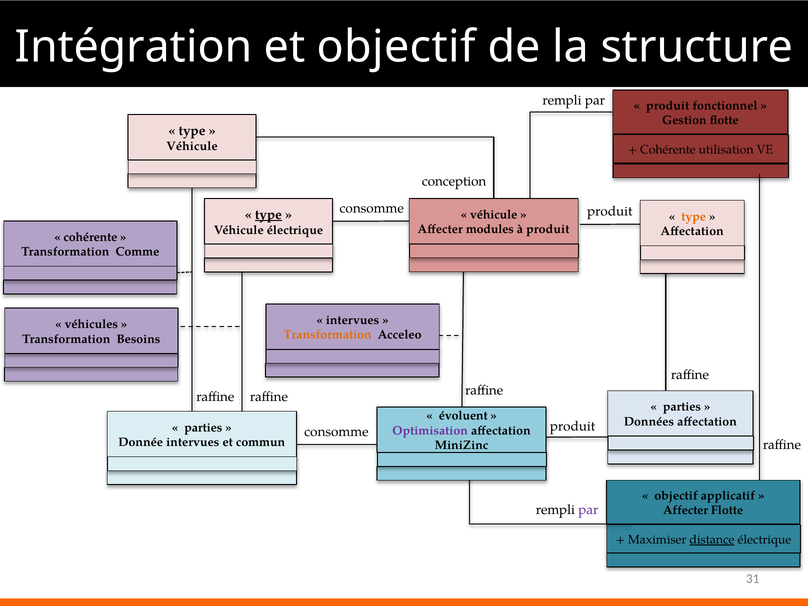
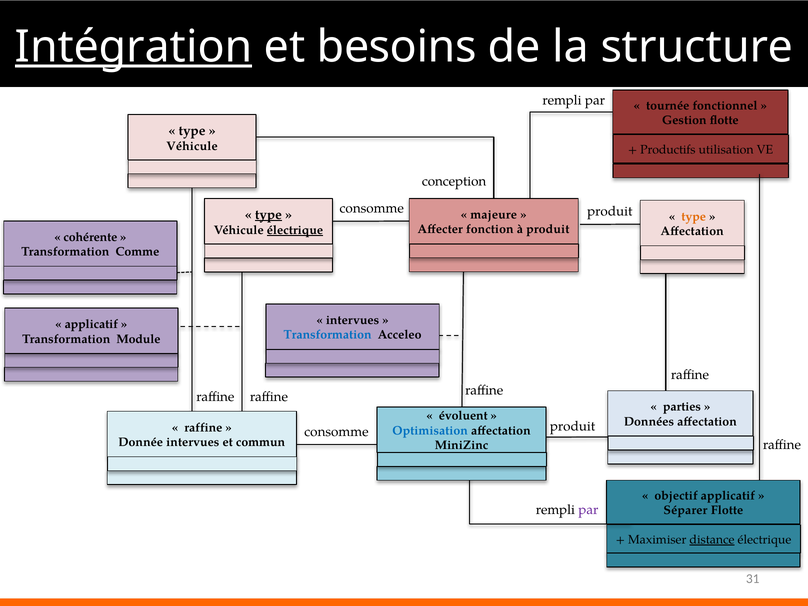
Intégration underline: none -> present
et objectif: objectif -> besoins
produit at (668, 105): produit -> tournée
Cohérente at (668, 150): Cohérente -> Productifs
véhicule at (494, 215): véhicule -> majeure
modules: modules -> fonction
électrique at (295, 230) underline: none -> present
véhicules at (91, 324): véhicules -> applicatif
Transformation at (328, 335) colour: orange -> blue
Besoins: Besoins -> Module
parties at (203, 427): parties -> raffine
Optimisation colour: purple -> blue
Affecter at (686, 510): Affecter -> Séparer
